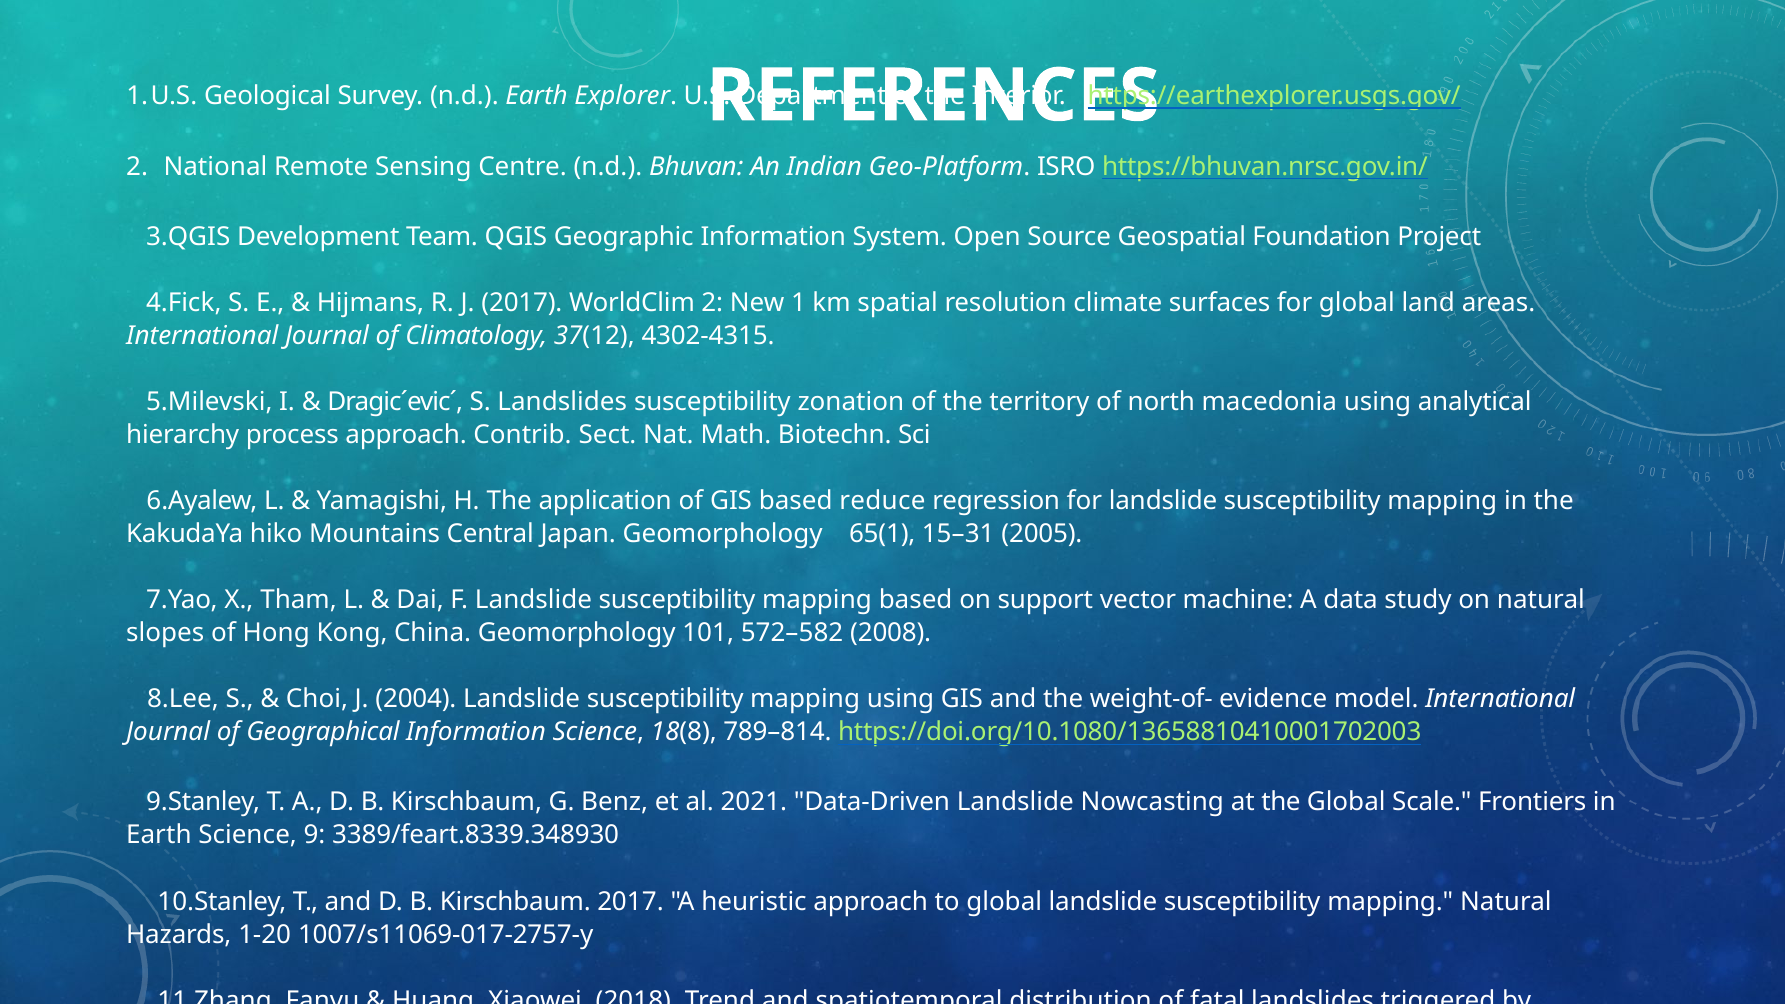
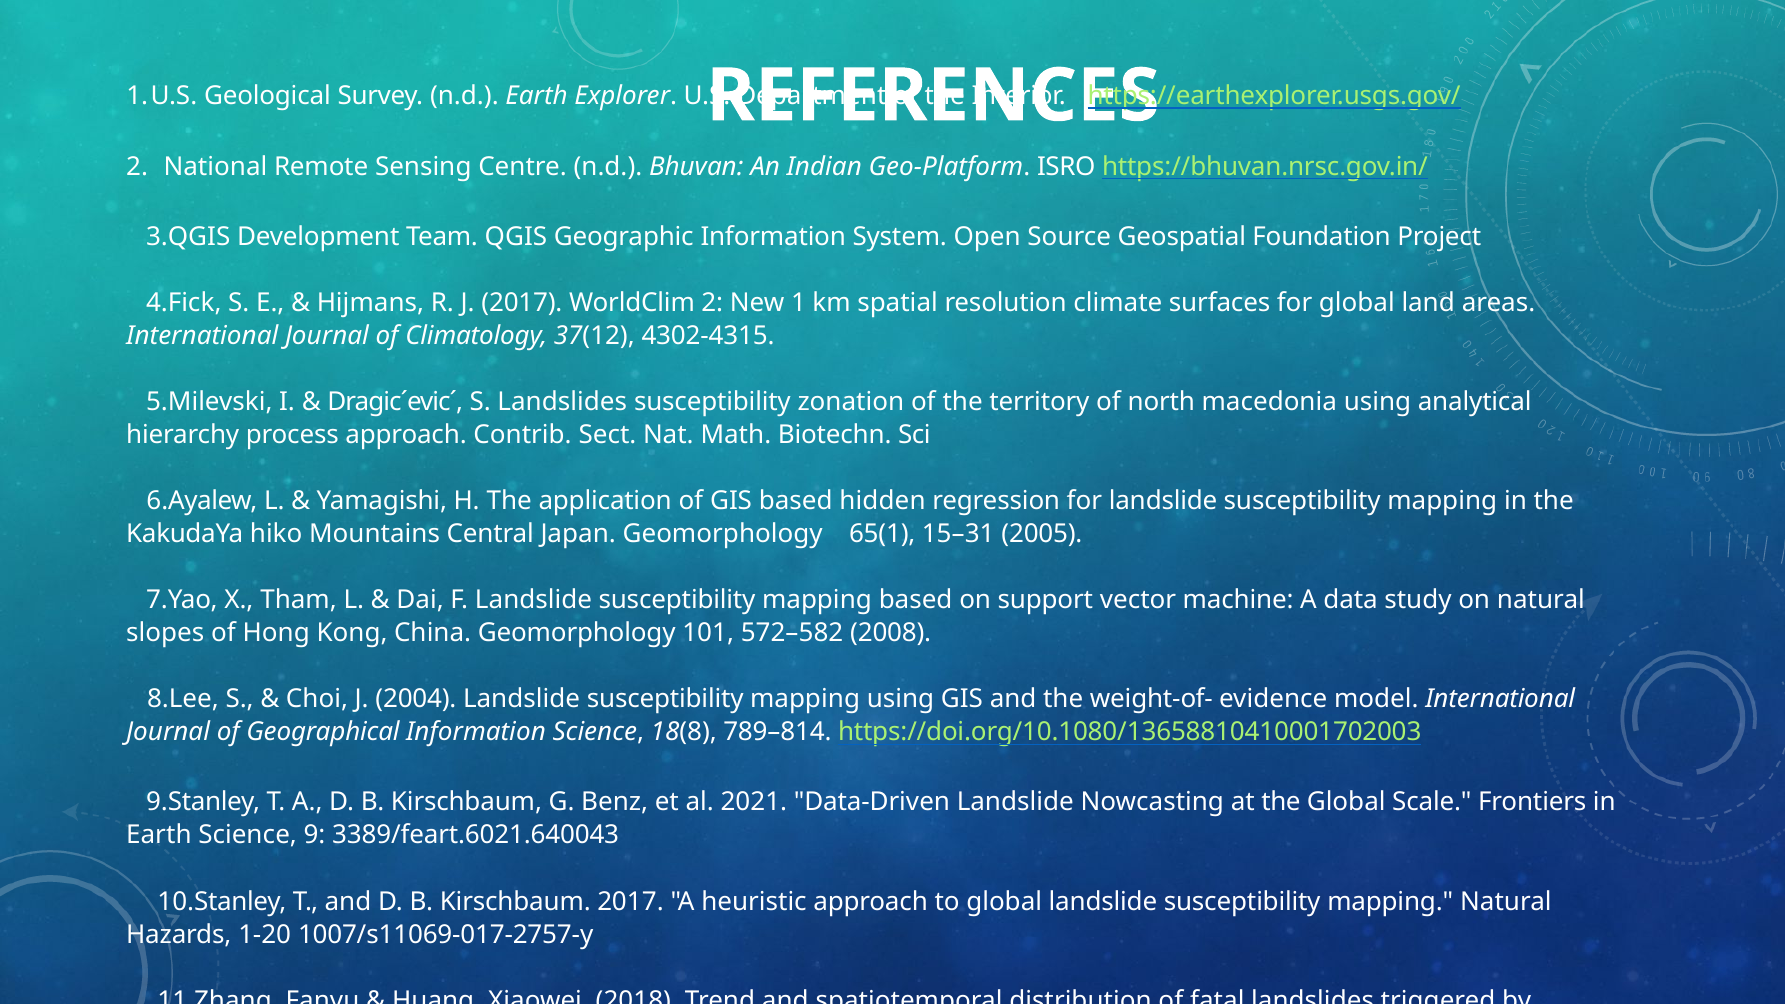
reduce: reduce -> hidden
3389/feart.8339.348930: 3389/feart.8339.348930 -> 3389/feart.6021.640043
